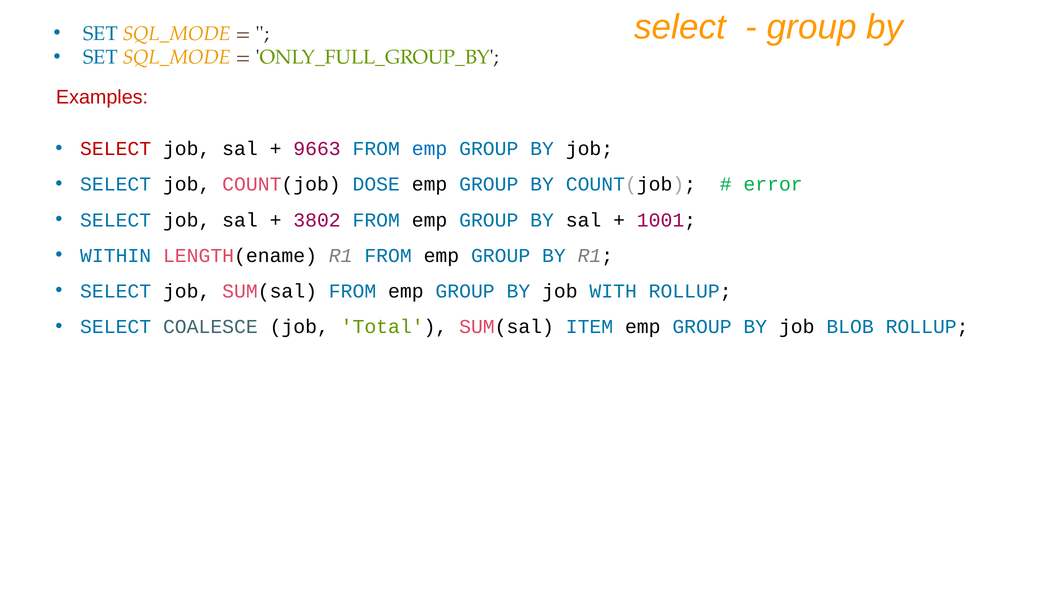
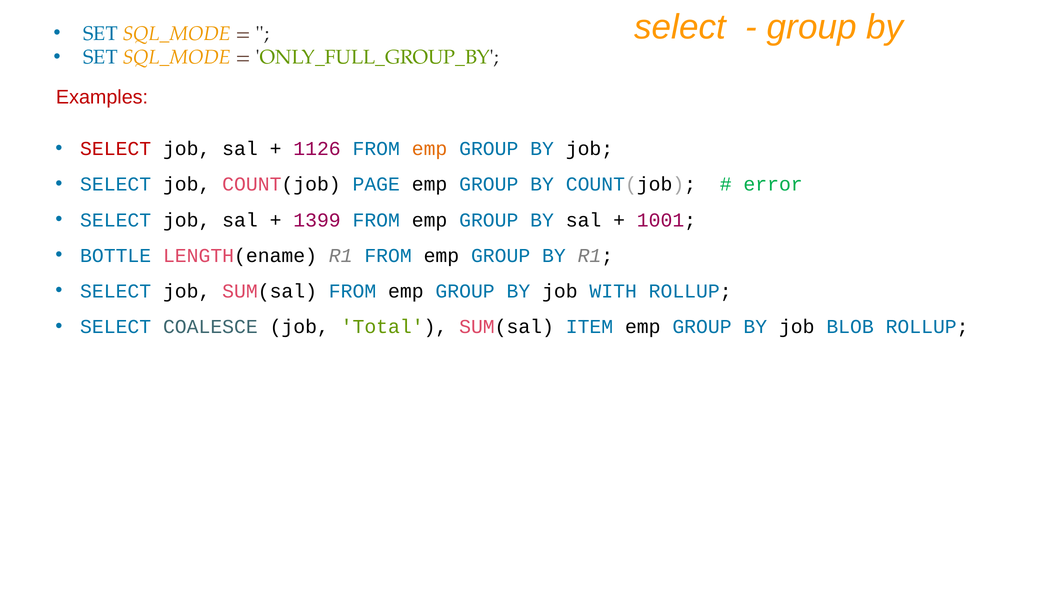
9663: 9663 -> 1126
emp at (430, 149) colour: blue -> orange
DOSE: DOSE -> PAGE
3802: 3802 -> 1399
WITHIN: WITHIN -> BOTTLE
